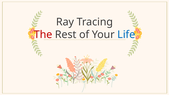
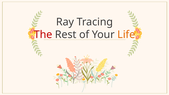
Life colour: blue -> orange
